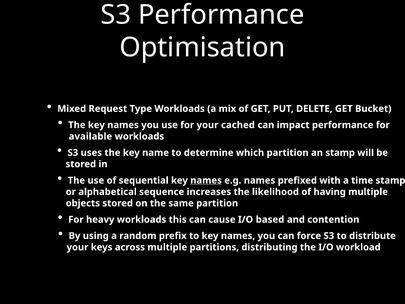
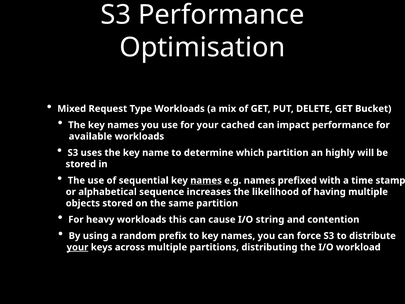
an stamp: stamp -> highly
based: based -> string
your at (77, 247) underline: none -> present
